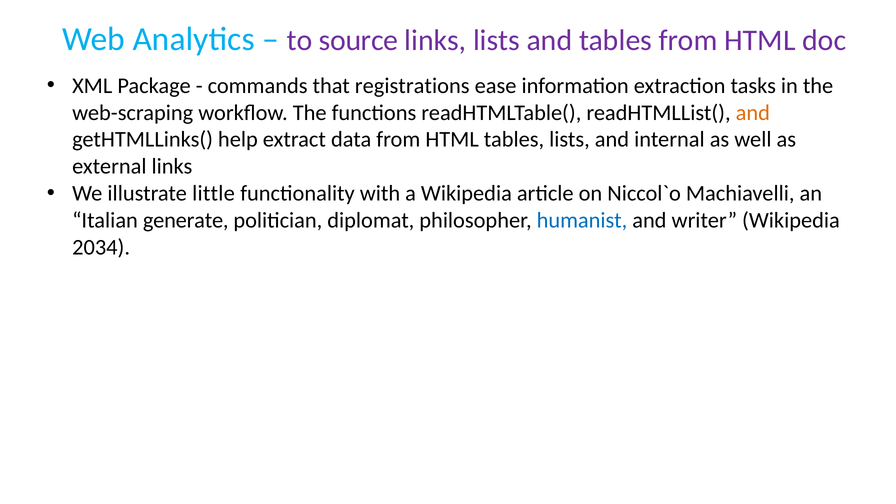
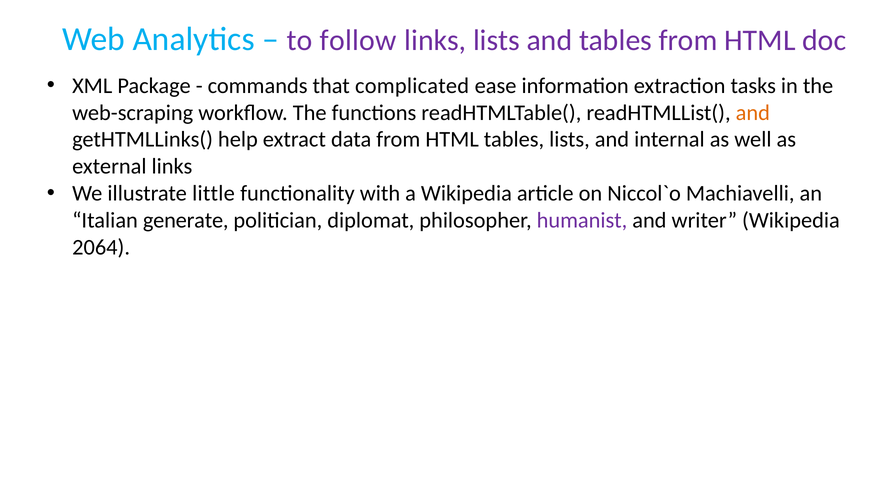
source: source -> follow
registrations: registrations -> complicated
humanist colour: blue -> purple
2034: 2034 -> 2064
